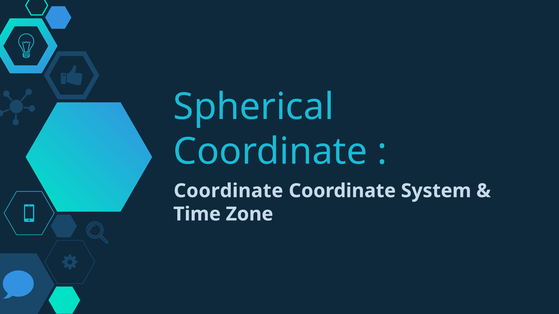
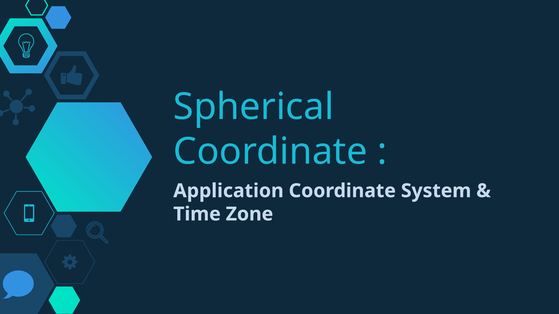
Coordinate at (228, 191): Coordinate -> Application
